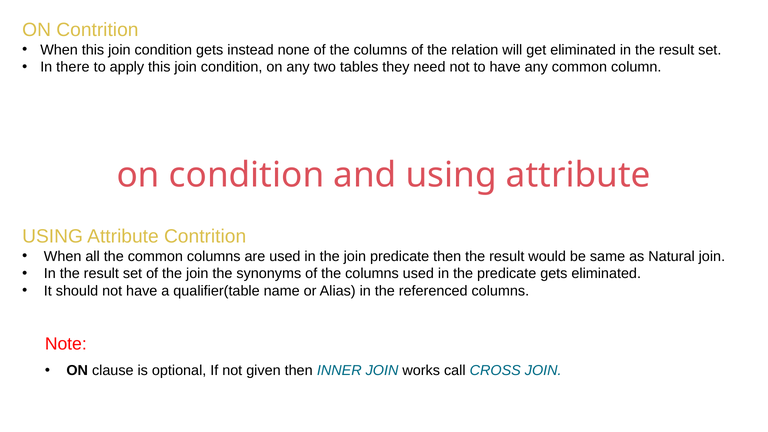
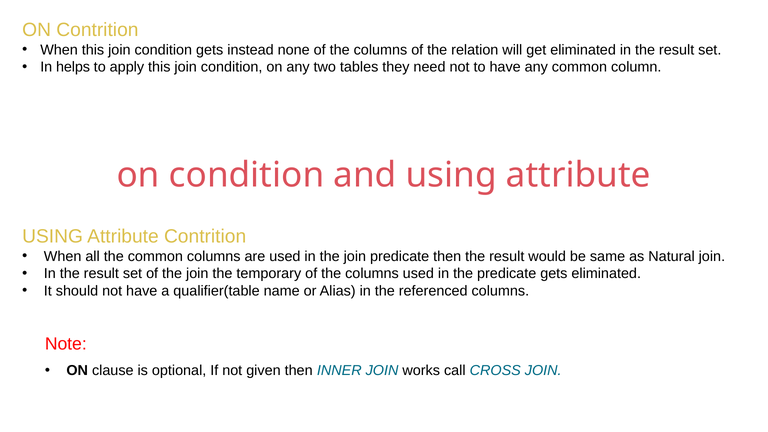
there: there -> helps
synonyms: synonyms -> temporary
